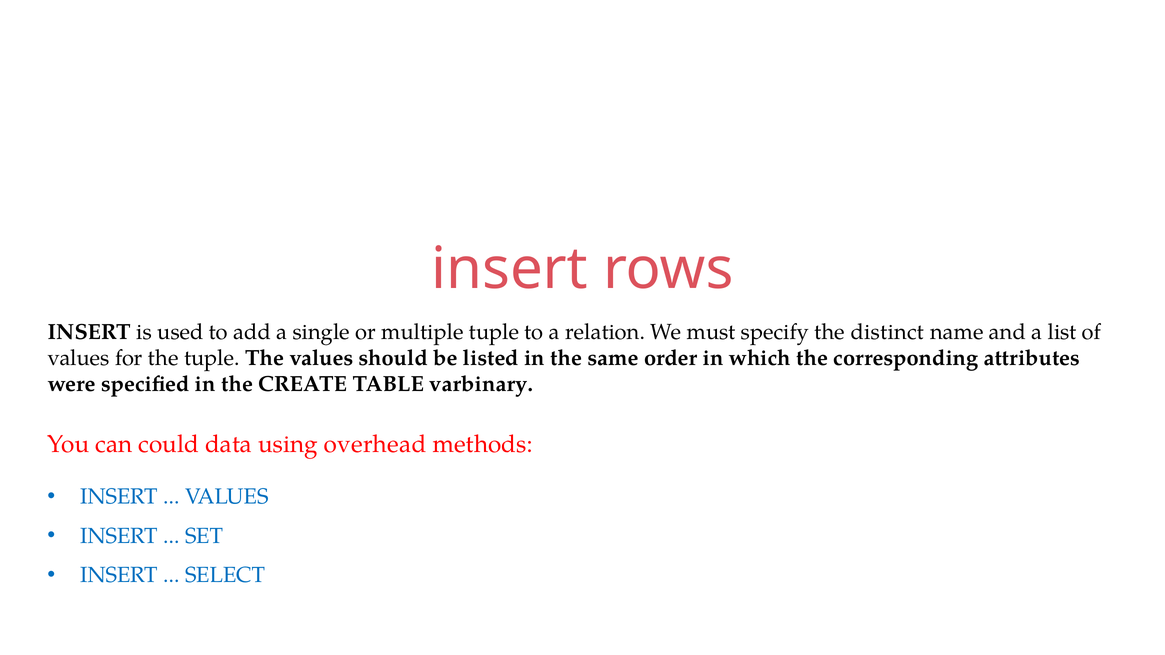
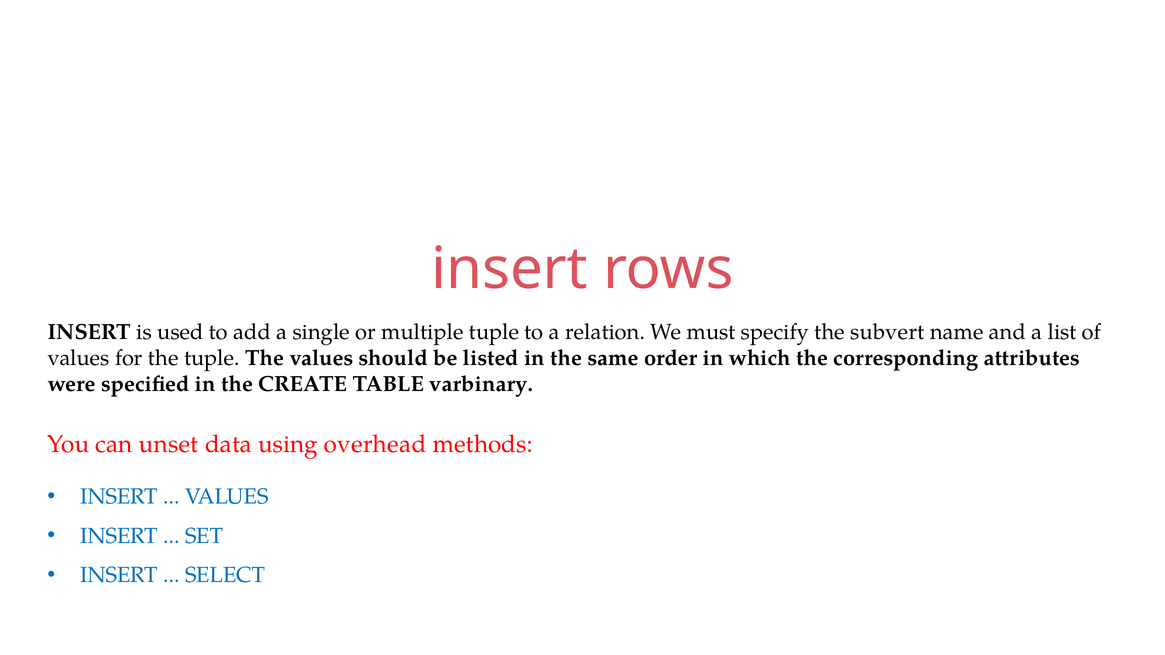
distinct: distinct -> subvert
could: could -> unset
